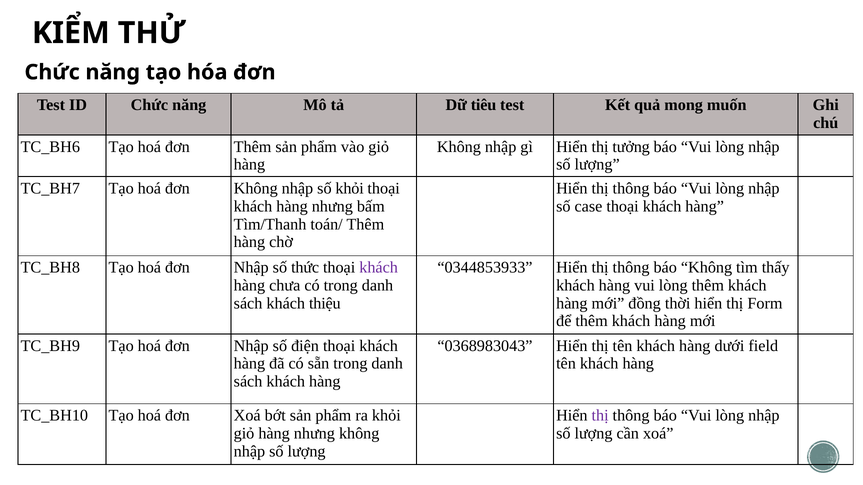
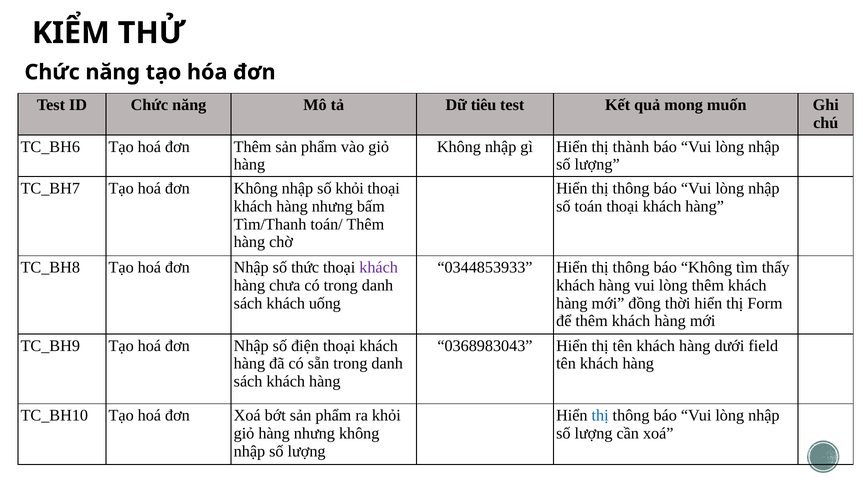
tưởng: tưởng -> thành
case: case -> toán
thiệu: thiệu -> uống
thị at (600, 416) colour: purple -> blue
